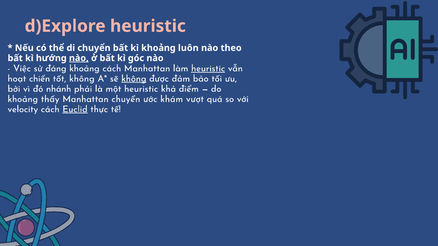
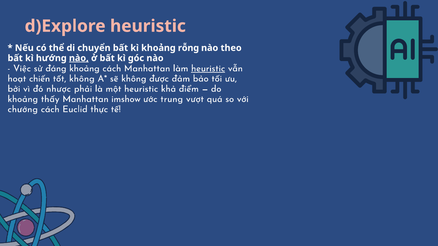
luôn: luôn -> rỗng
không at (134, 79) underline: present -> none
nhánh: nhánh -> nhược
Manhattan chuyển: chuyển -> imshow
khám: khám -> trung
velocity: velocity -> chướng
Euclid underline: present -> none
